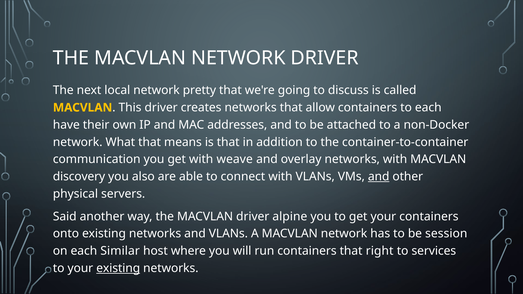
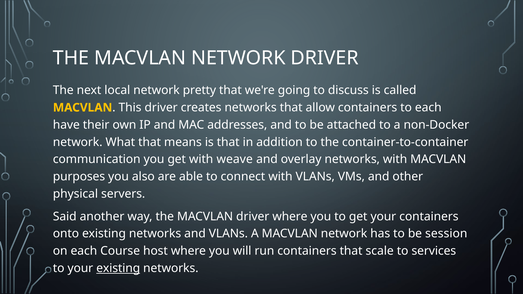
discovery: discovery -> purposes
and at (379, 177) underline: present -> none
driver alpine: alpine -> where
Similar: Similar -> Course
right: right -> scale
